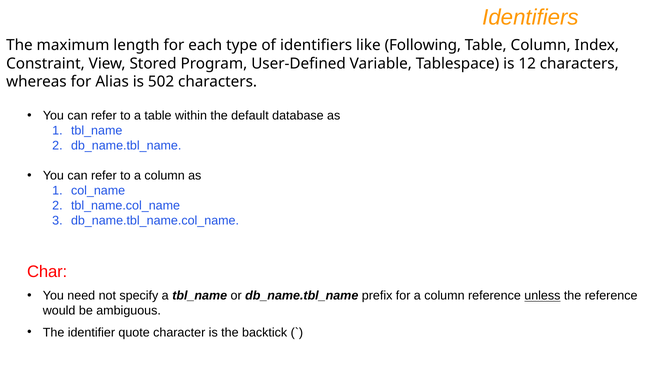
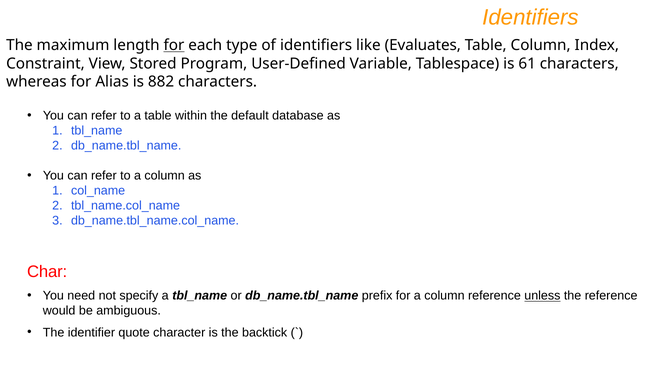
for at (174, 45) underline: none -> present
Following: Following -> Evaluates
12: 12 -> 61
502: 502 -> 882
